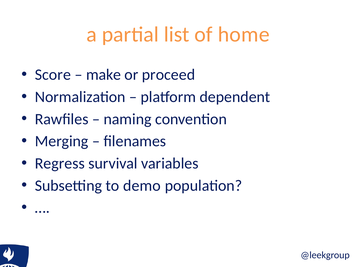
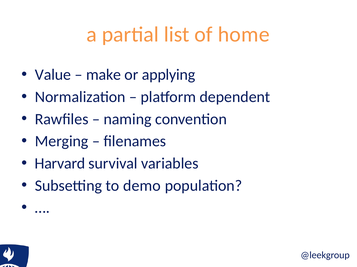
Score: Score -> Value
proceed: proceed -> applying
Regress: Regress -> Harvard
